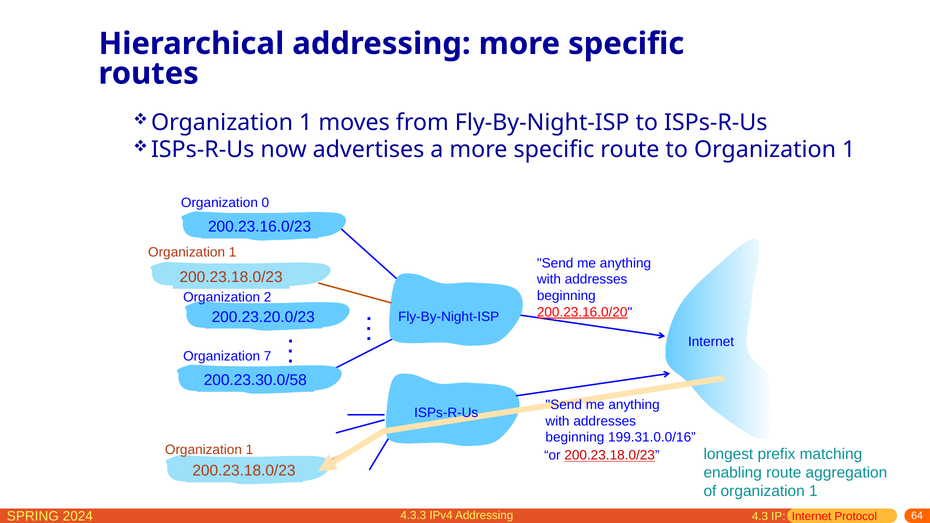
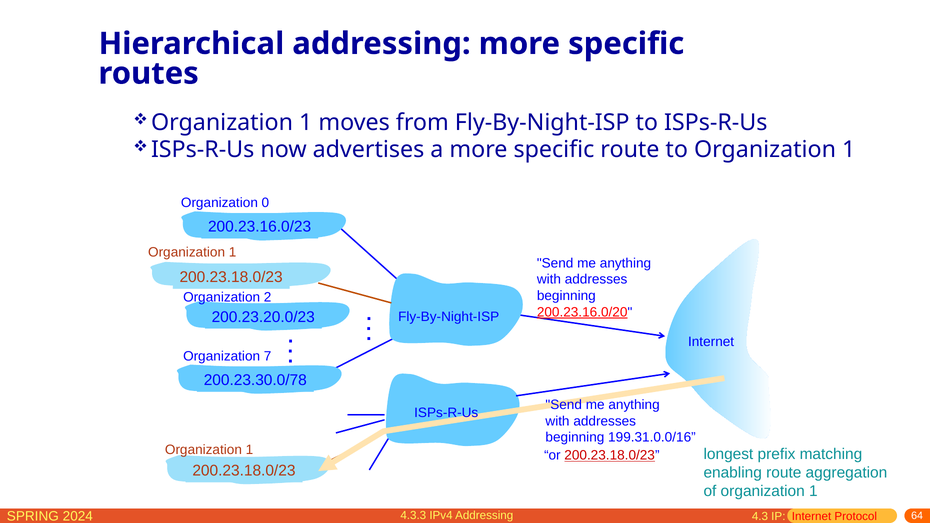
200.23.30.0/58: 200.23.30.0/58 -> 200.23.30.0/78
